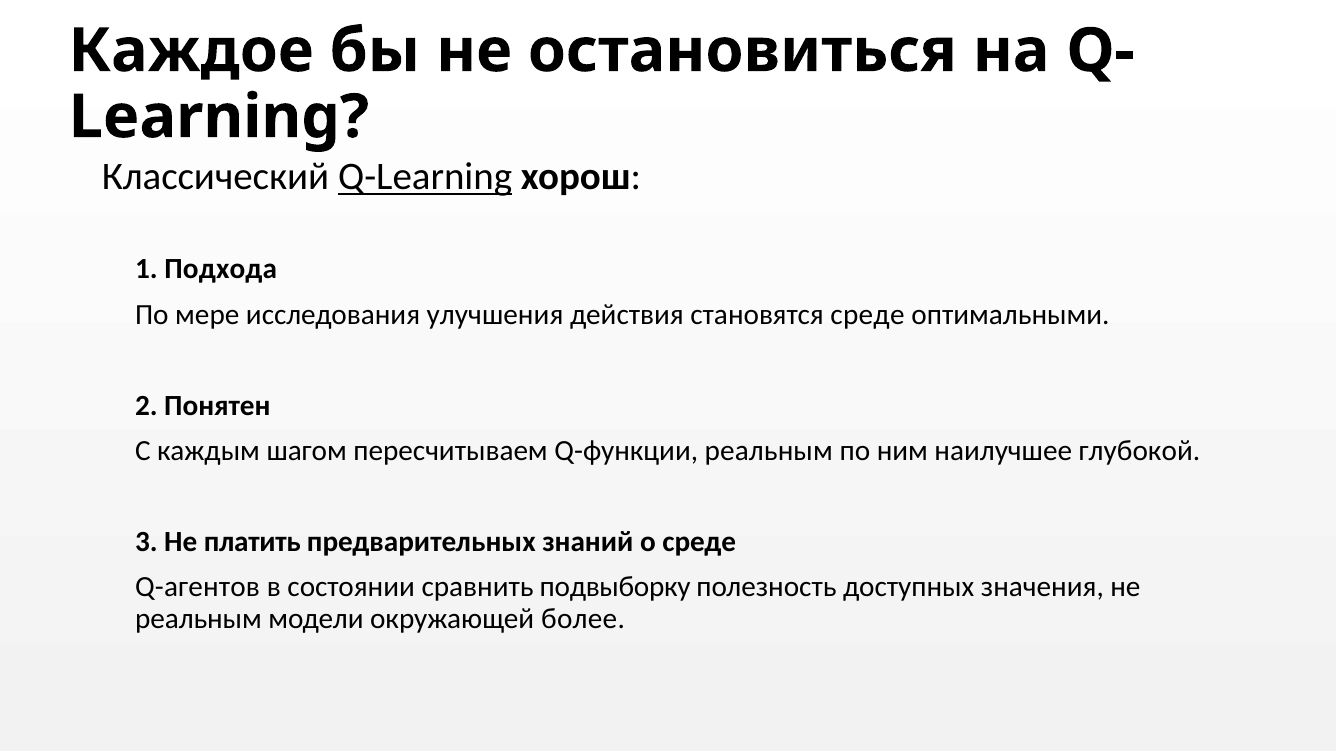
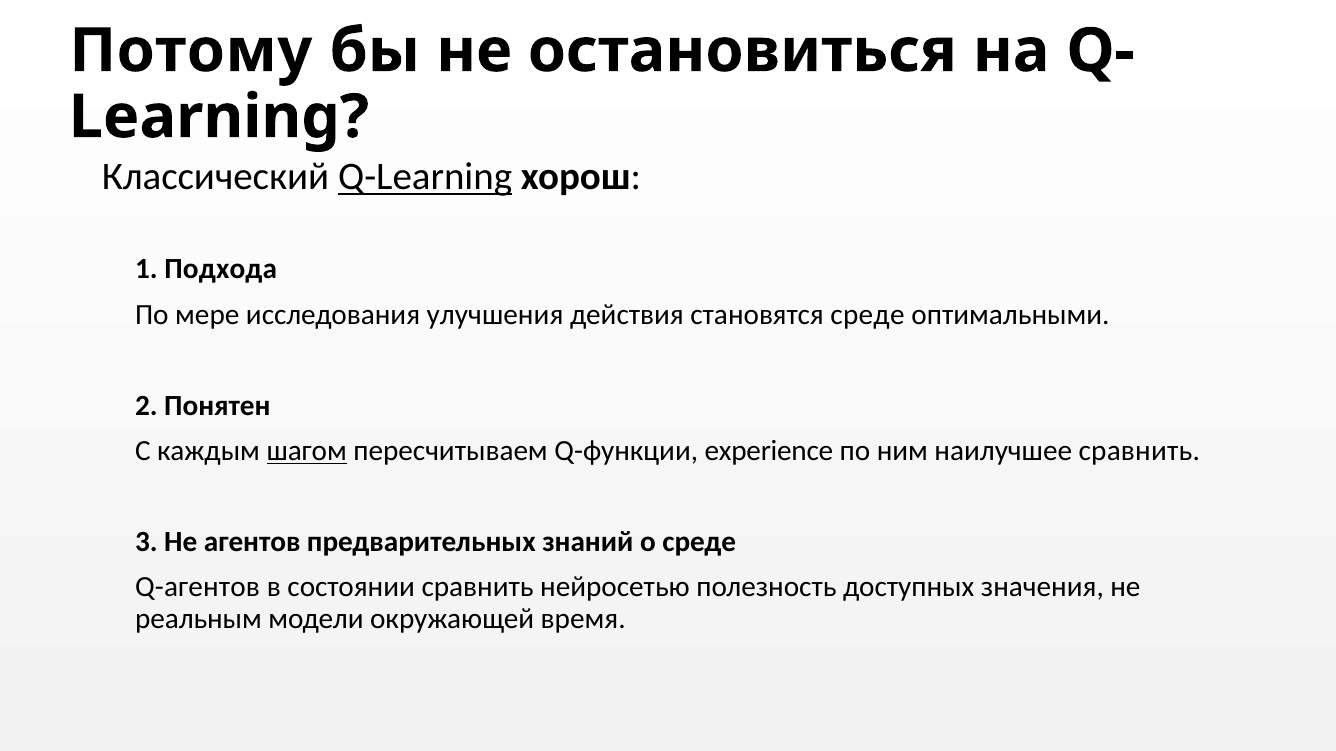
Каждое: Каждое -> Потому
шагом underline: none -> present
Q-функции реальным: реальным -> experience
наилучшее глубокой: глубокой -> сравнить
платить: платить -> агентов
подвыборку: подвыборку -> нейросетью
более: более -> время
